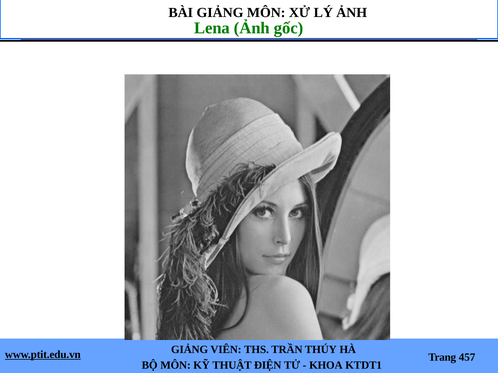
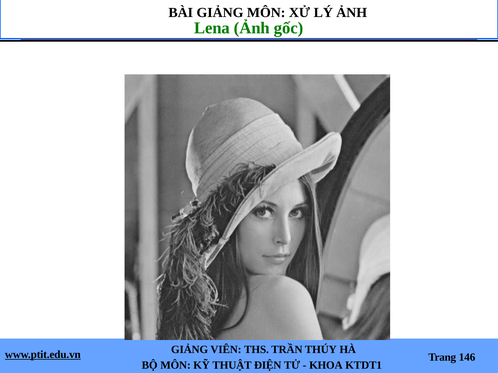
457: 457 -> 146
